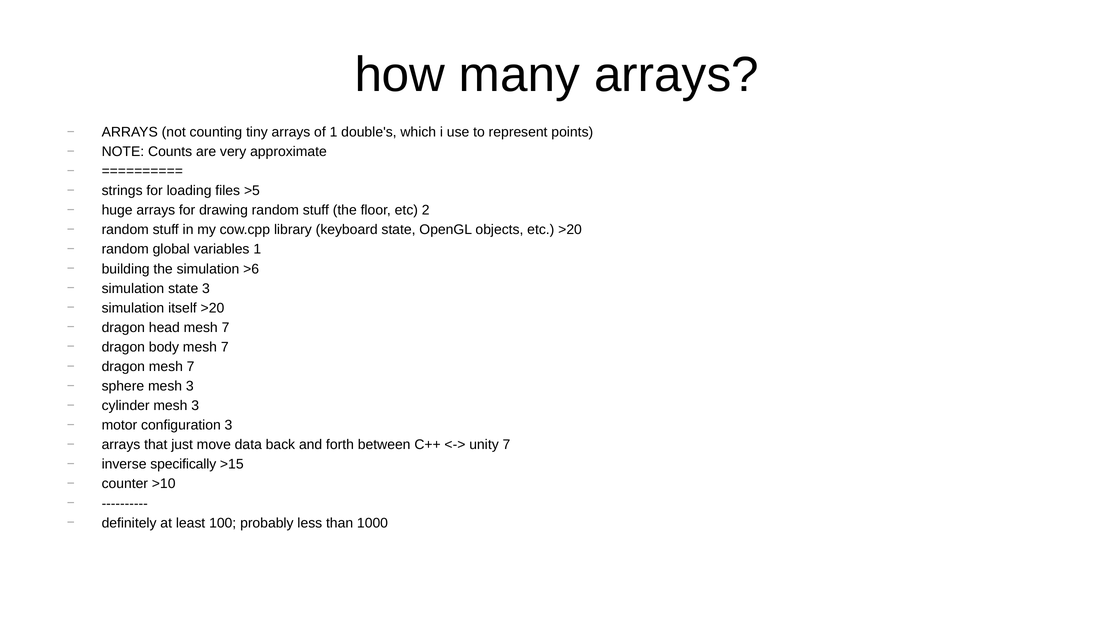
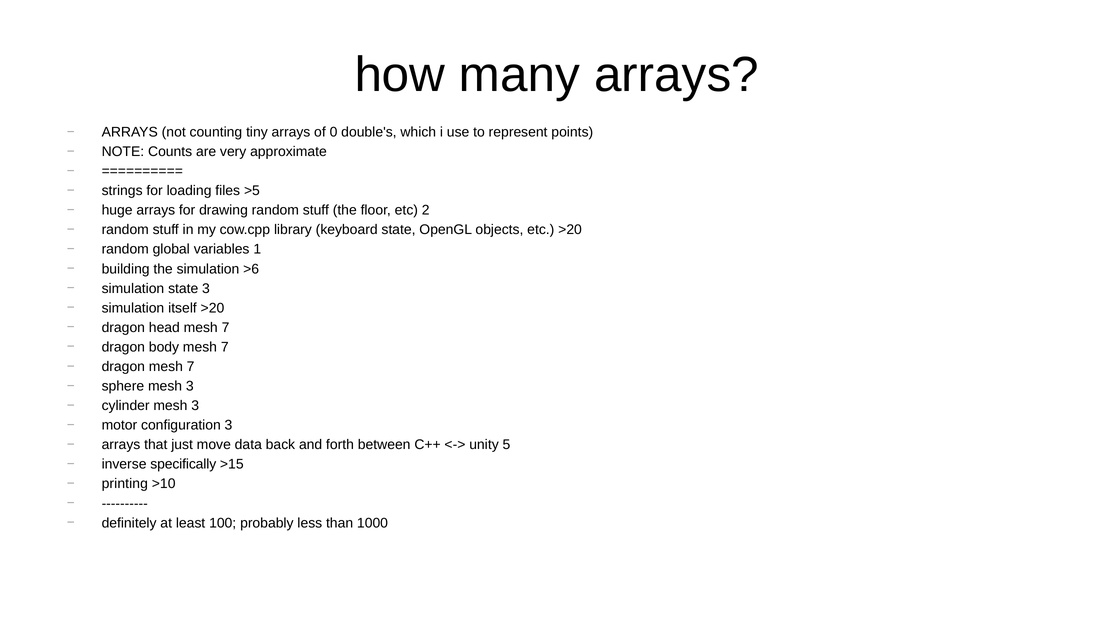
of 1: 1 -> 0
unity 7: 7 -> 5
counter: counter -> printing
